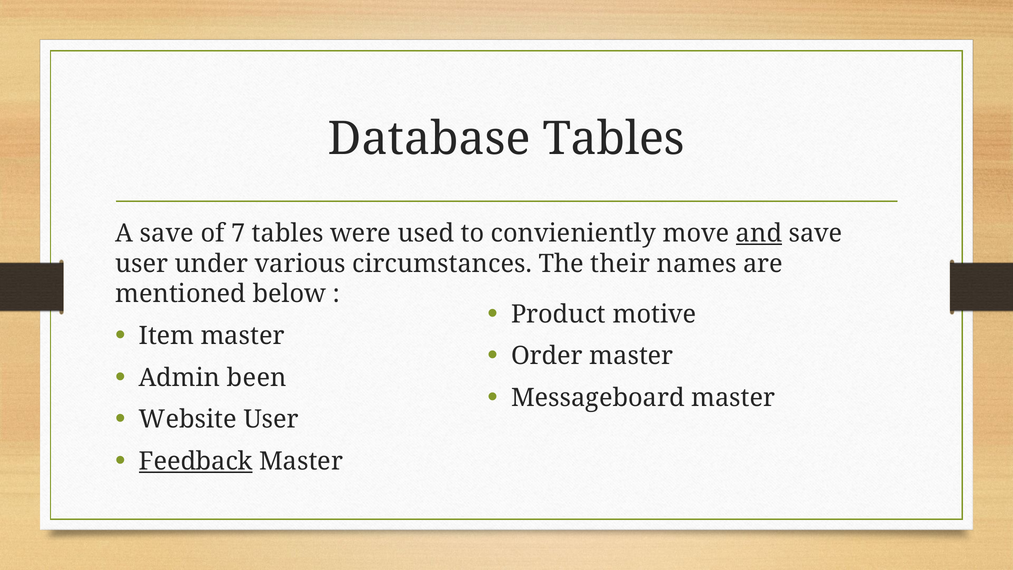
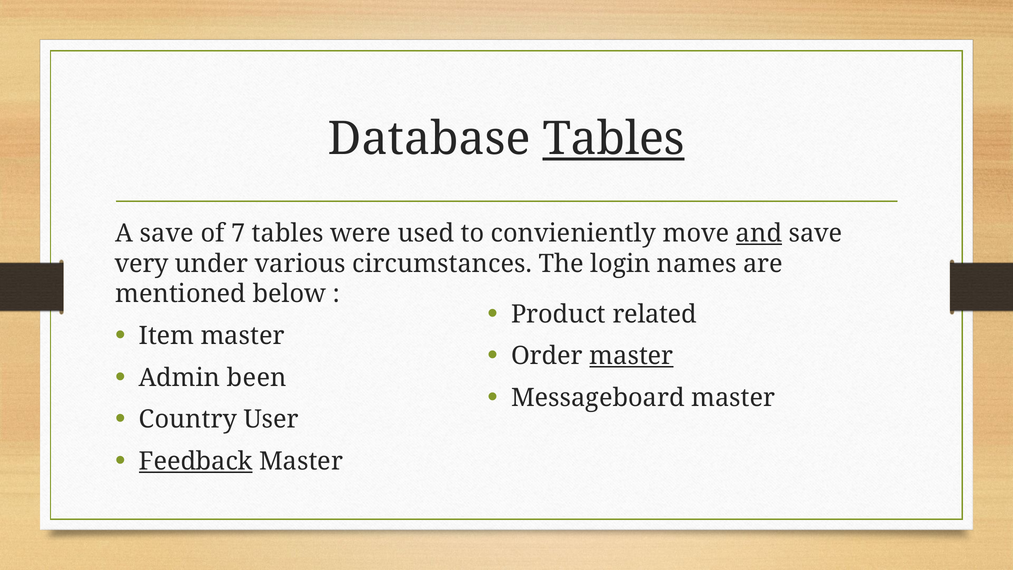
Tables at (614, 139) underline: none -> present
user at (142, 264): user -> very
their: their -> login
motive: motive -> related
master at (631, 356) underline: none -> present
Website: Website -> Country
